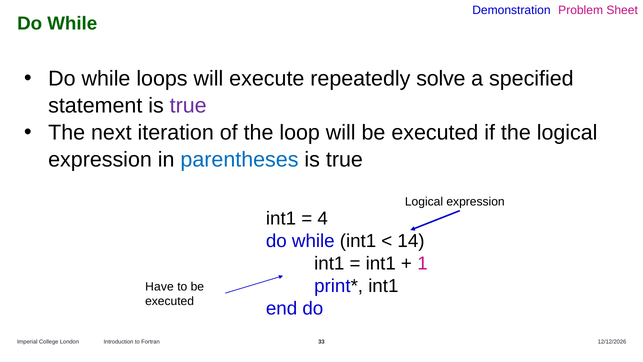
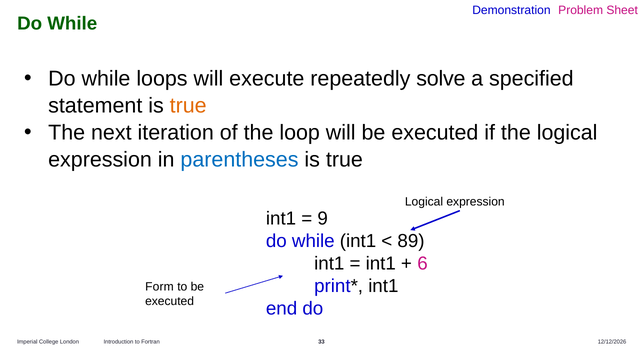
true at (188, 106) colour: purple -> orange
4: 4 -> 9
14: 14 -> 89
1: 1 -> 6
Have: Have -> Form
